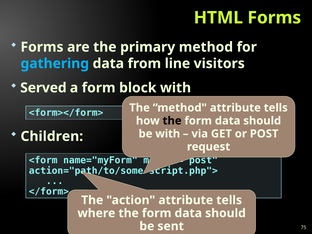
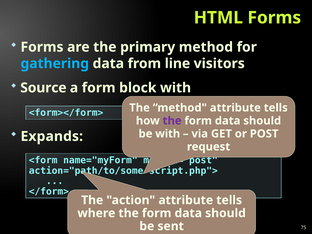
Served: Served -> Source
the at (172, 121) colour: black -> purple
Children: Children -> Expands
